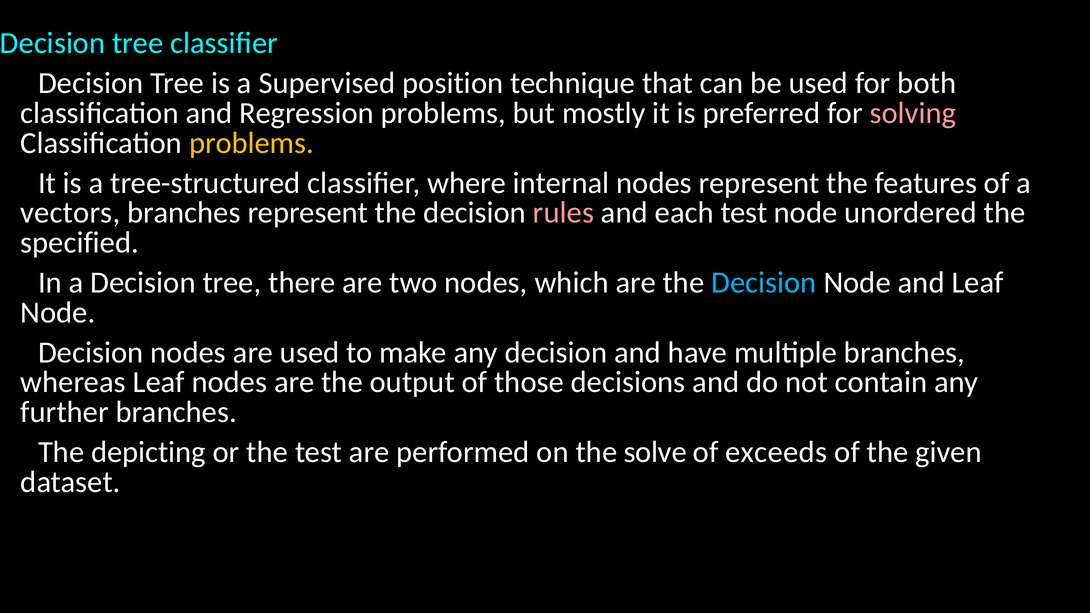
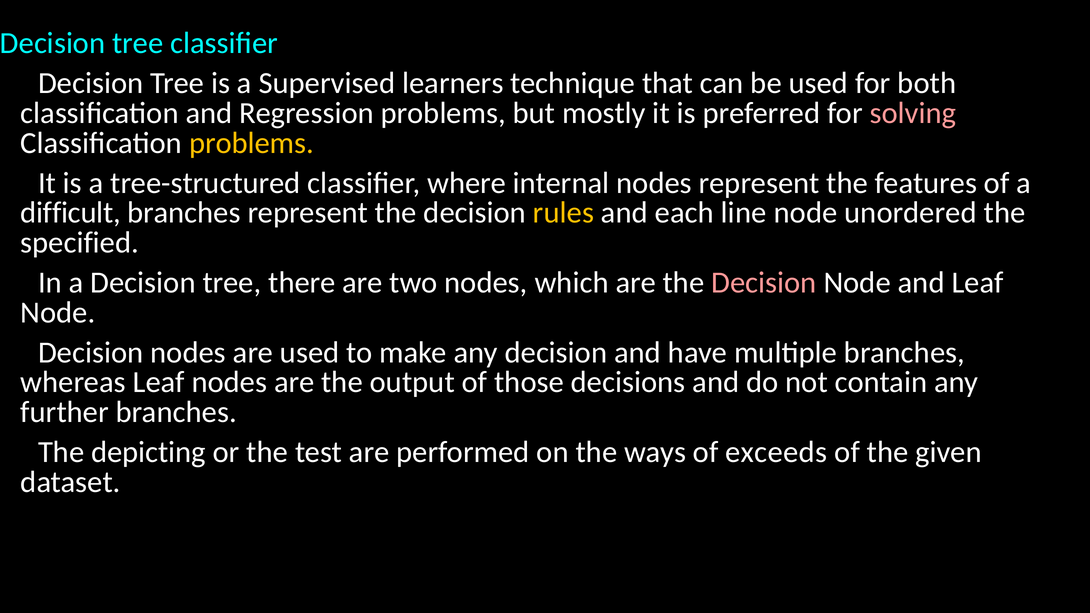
position: position -> learners
vectors: vectors -> difficult
rules colour: pink -> yellow
each test: test -> line
Decision at (764, 283) colour: light blue -> pink
solve: solve -> ways
